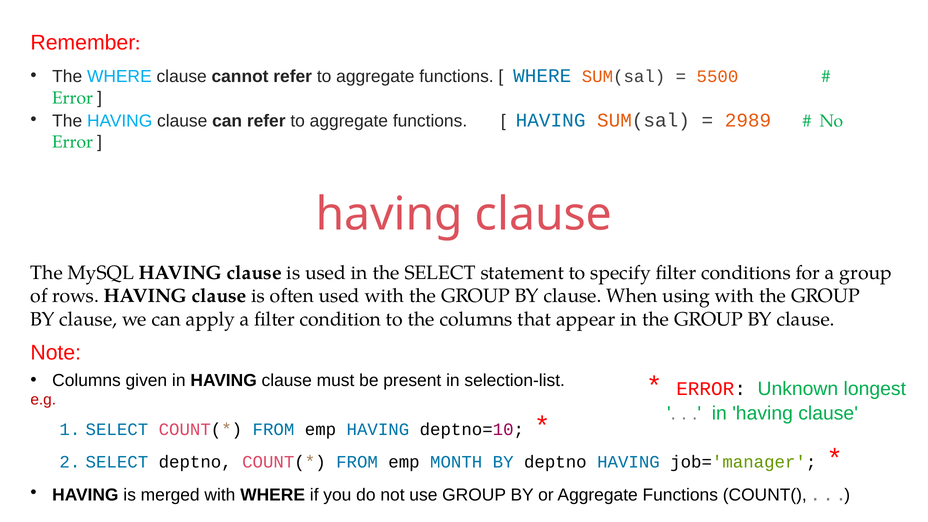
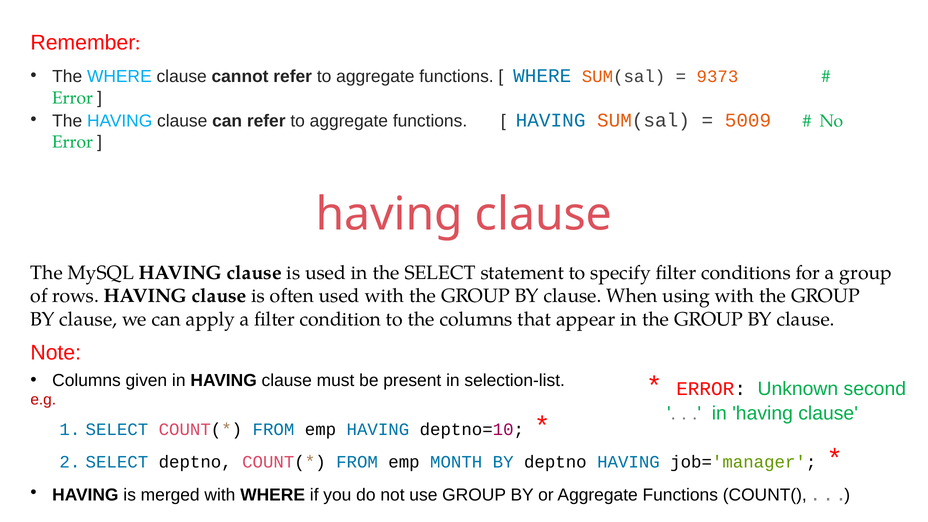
5500: 5500 -> 9373
2989: 2989 -> 5009
longest: longest -> second
